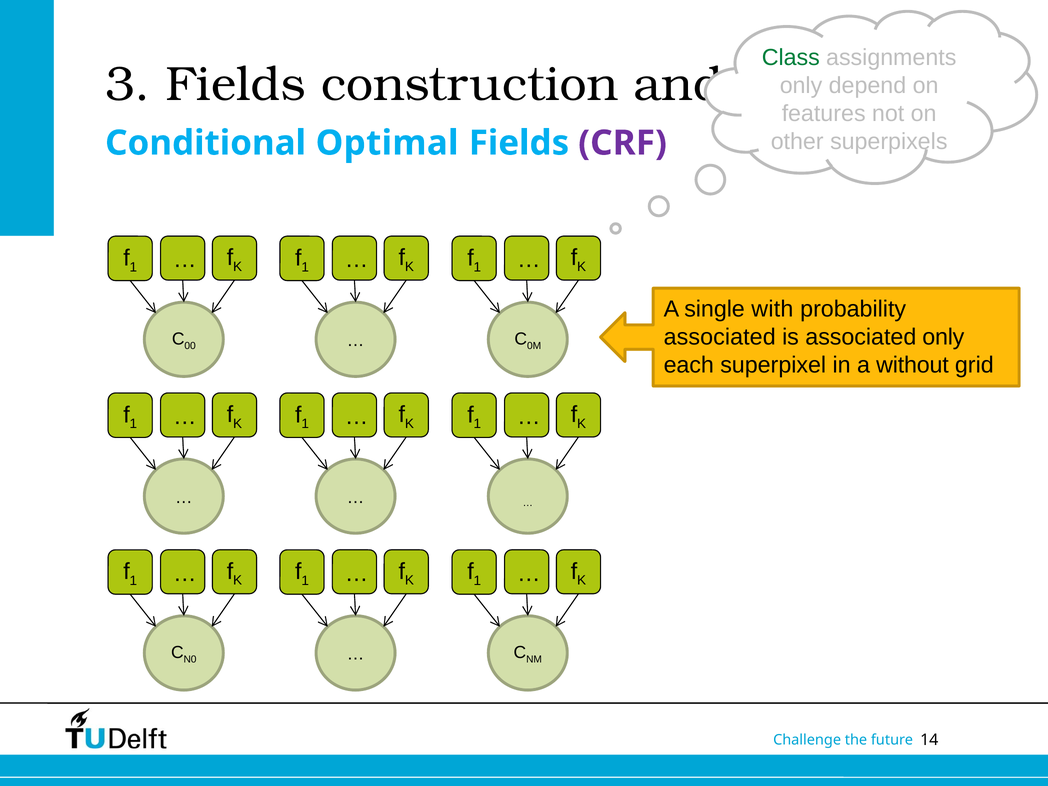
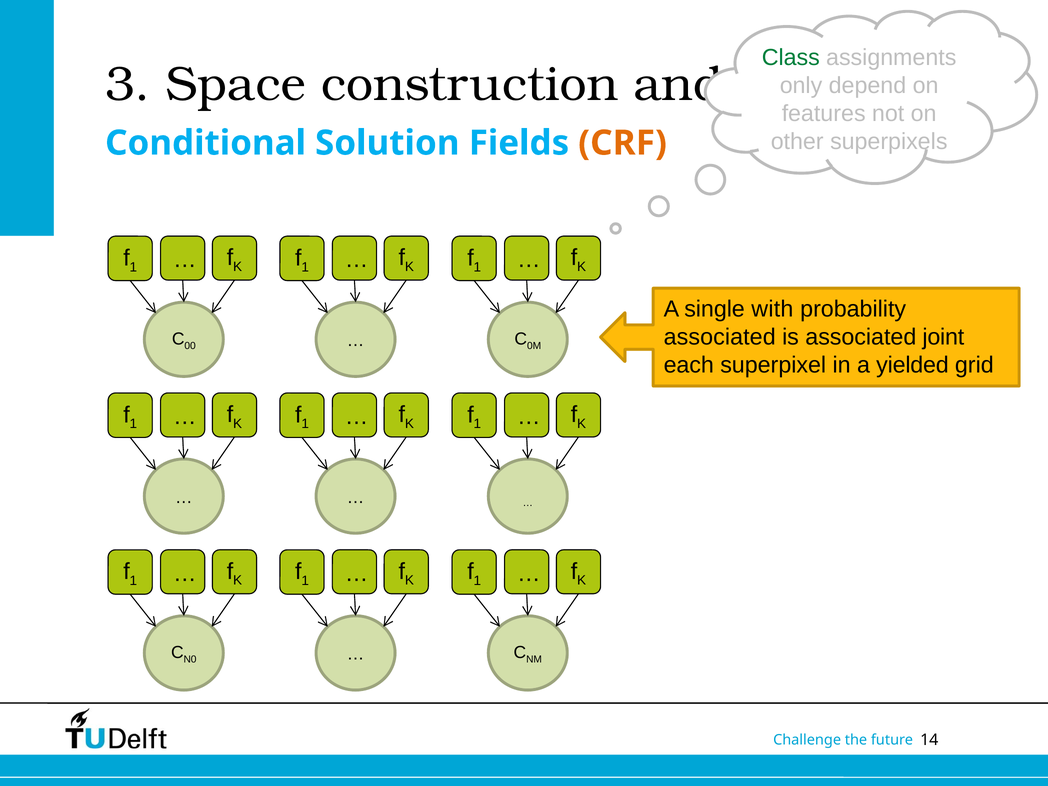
3 Fields: Fields -> Space
Optimal: Optimal -> Solution
CRF colour: purple -> orange
associated only: only -> joint
without: without -> yielded
